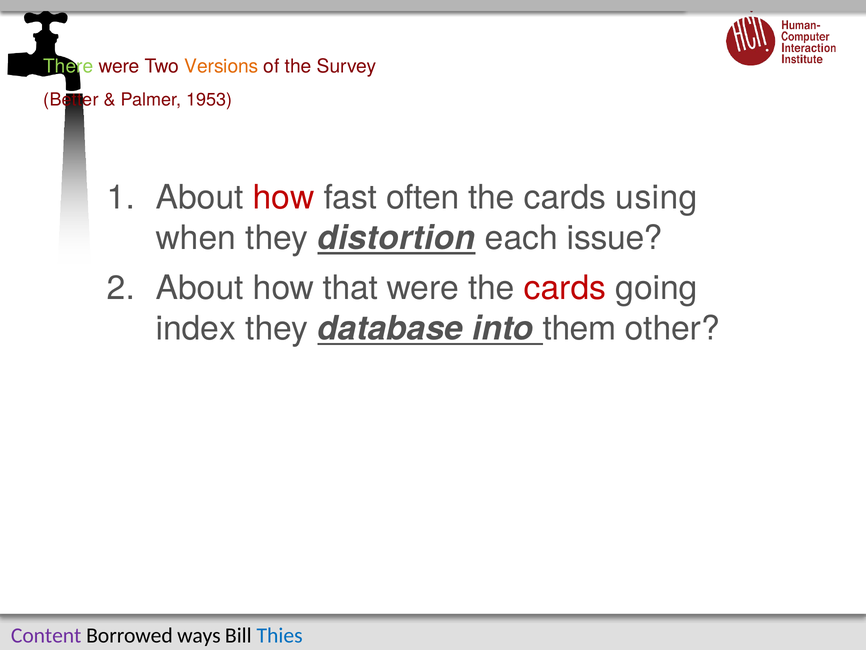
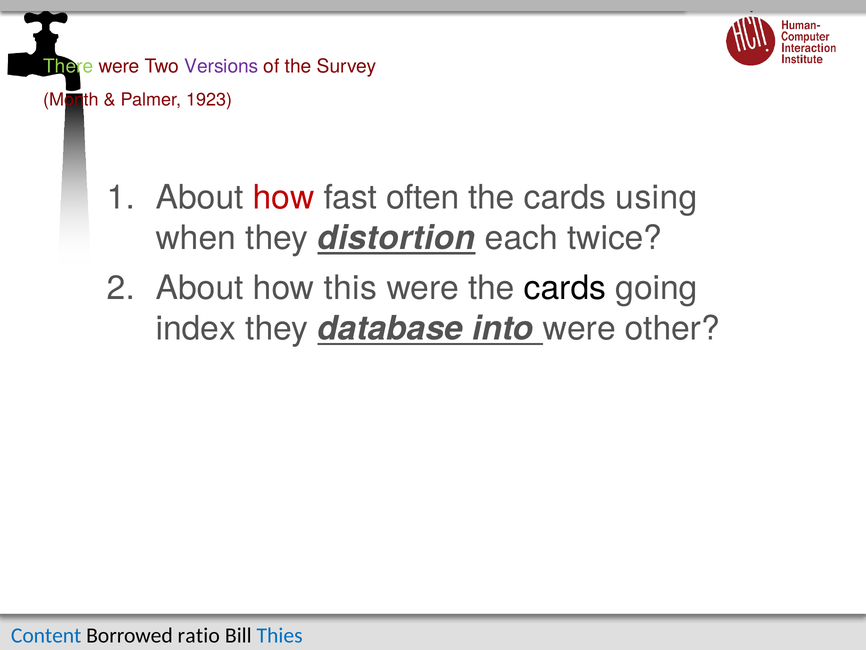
Versions colour: orange -> purple
Better: Better -> Month
1953: 1953 -> 1923
issue: issue -> twice
that: that -> this
cards at (565, 288) colour: red -> black
into them: them -> were
Content colour: purple -> blue
ways: ways -> ratio
